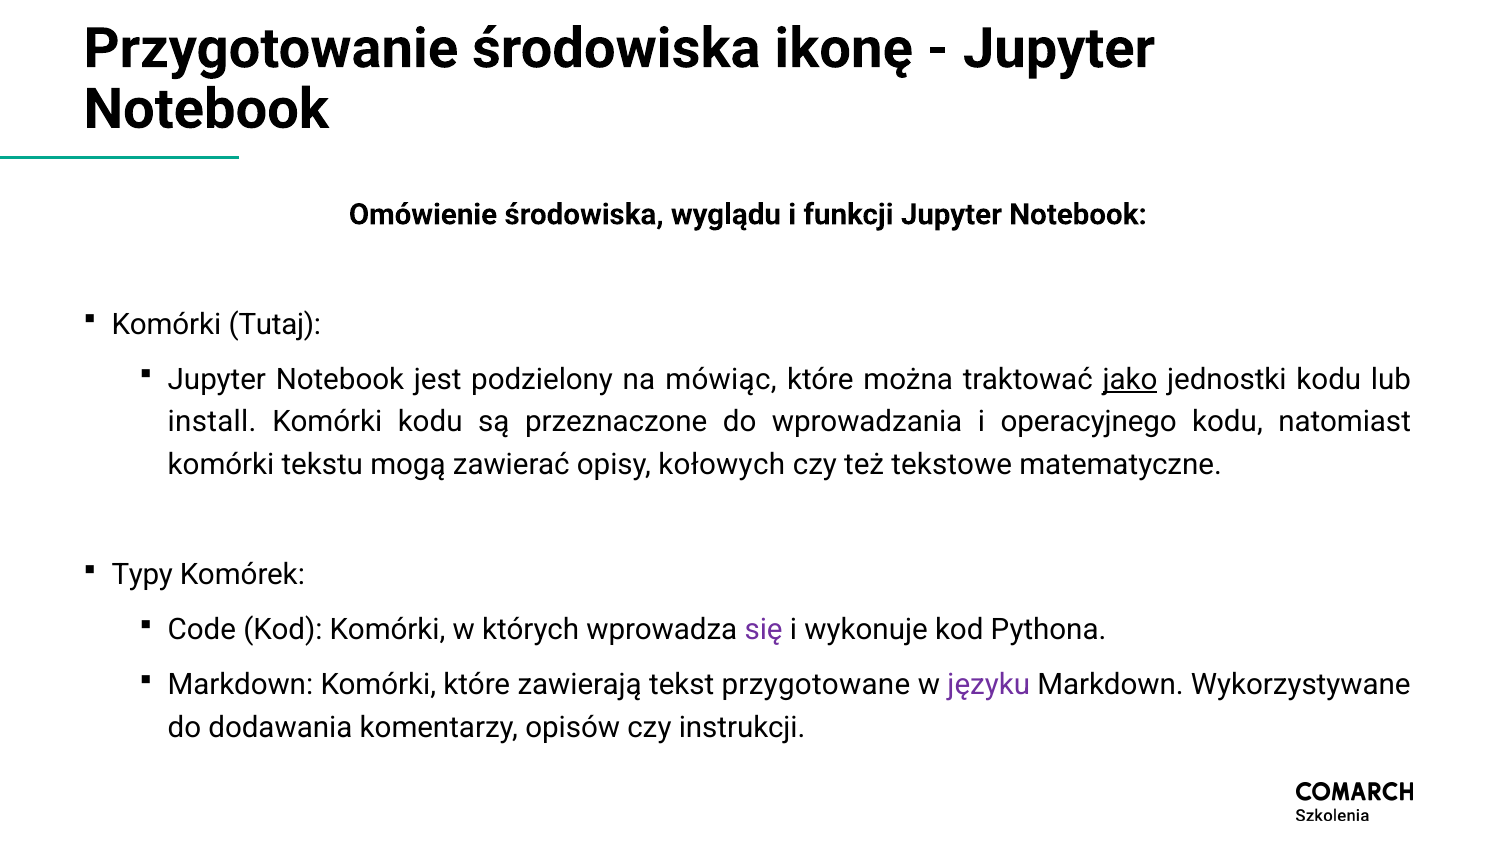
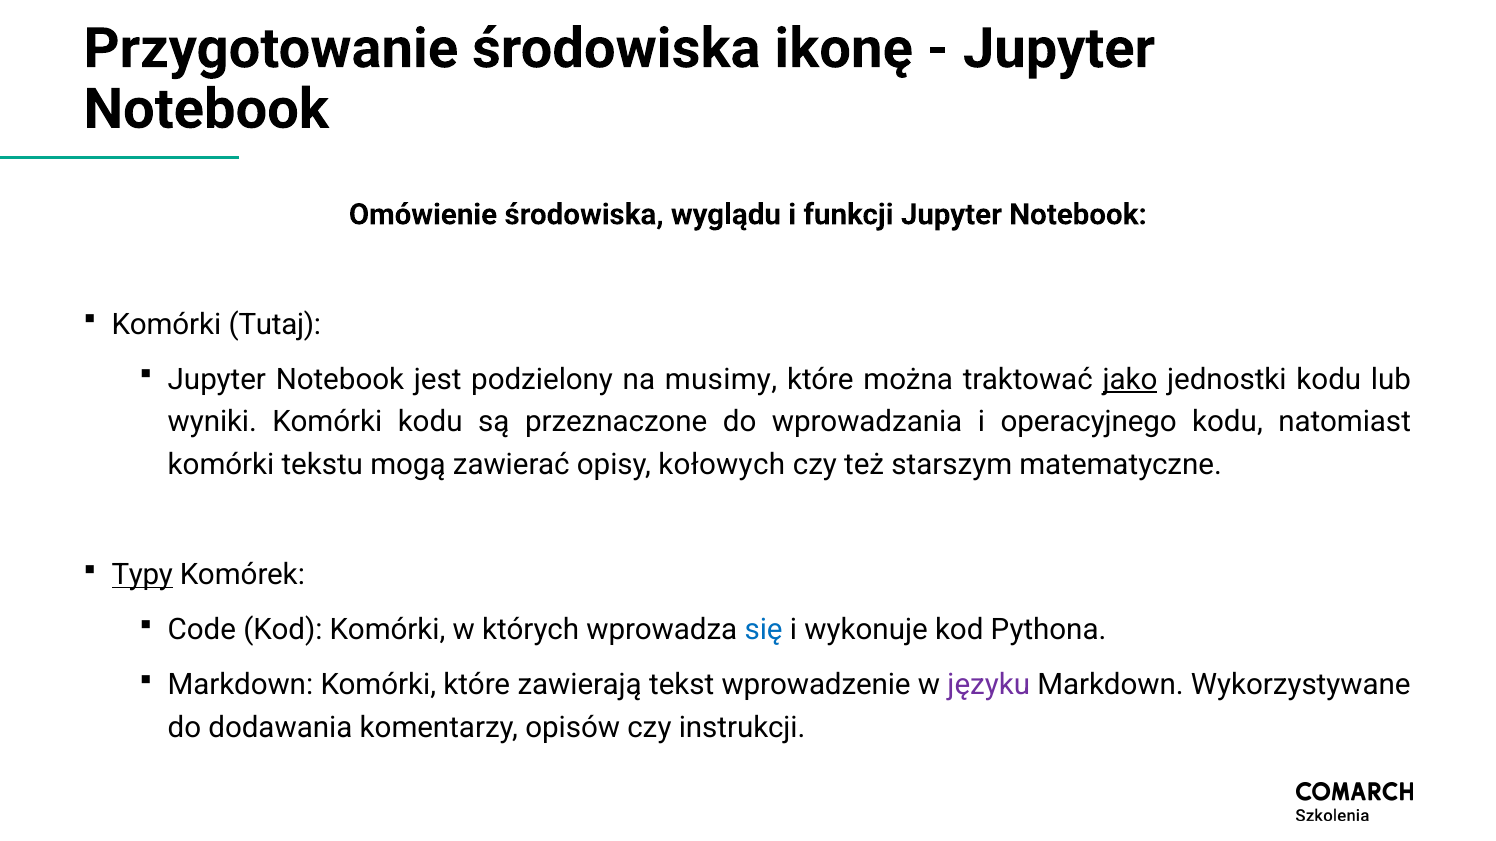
mówiąc: mówiąc -> musimy
install: install -> wyniki
tekstowe: tekstowe -> starszym
Typy underline: none -> present
się colour: purple -> blue
przygotowane: przygotowane -> wprowadzenie
